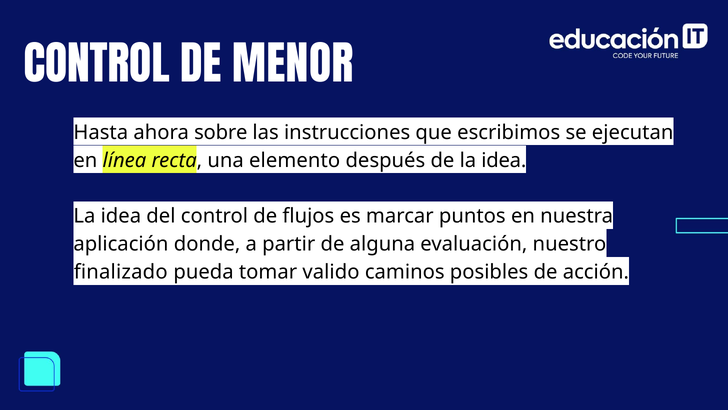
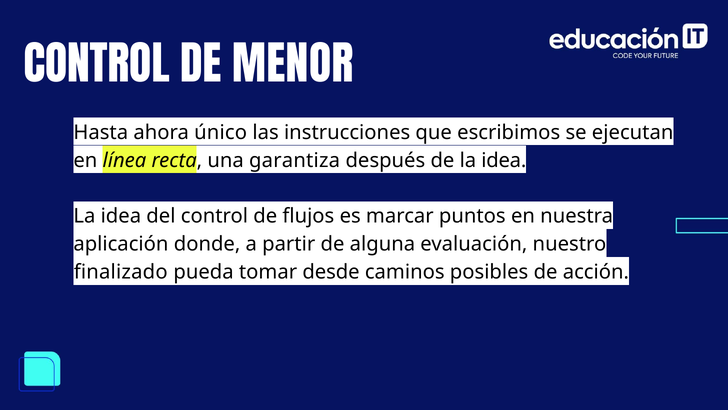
sobre: sobre -> único
elemento: elemento -> garantiza
valido: valido -> desde
